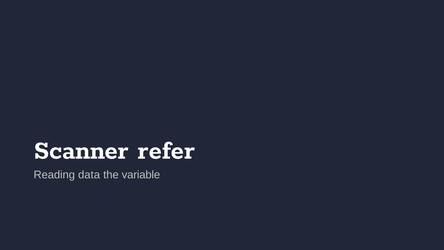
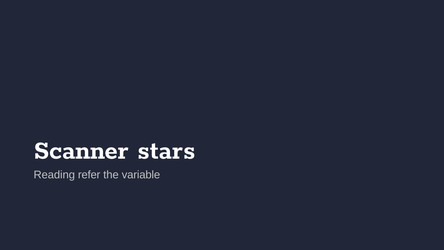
refer: refer -> stars
data: data -> refer
